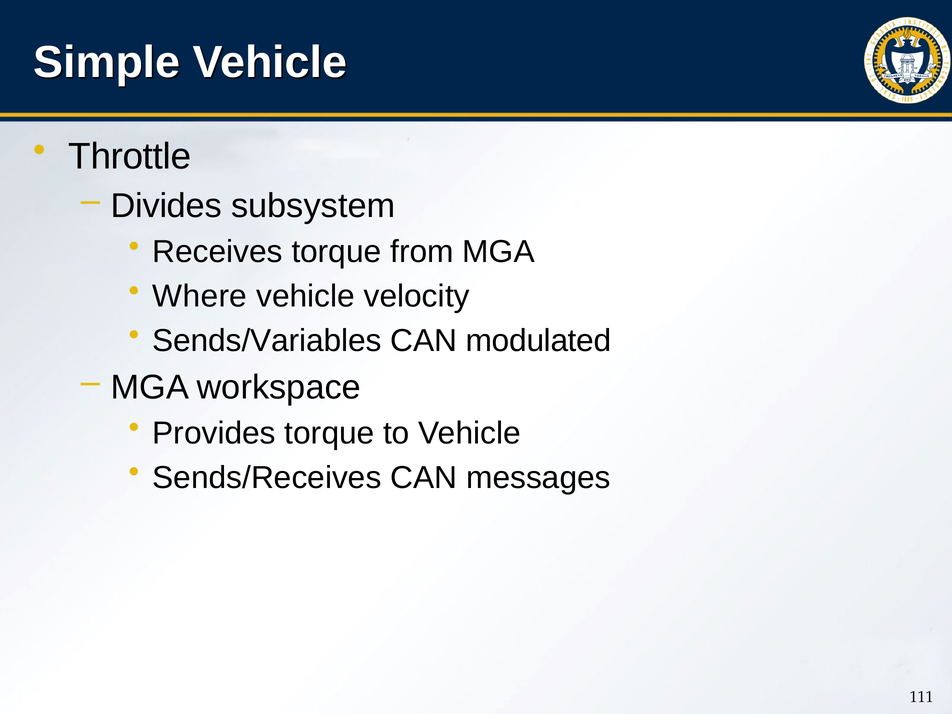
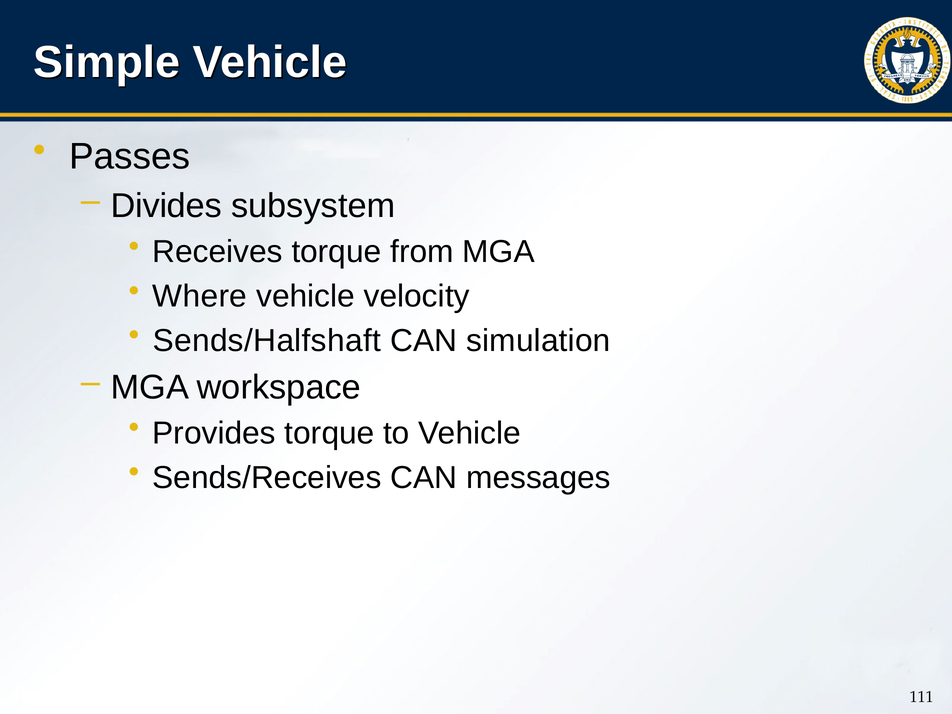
Throttle: Throttle -> Passes
Sends/Variables: Sends/Variables -> Sends/Halfshaft
modulated: modulated -> simulation
